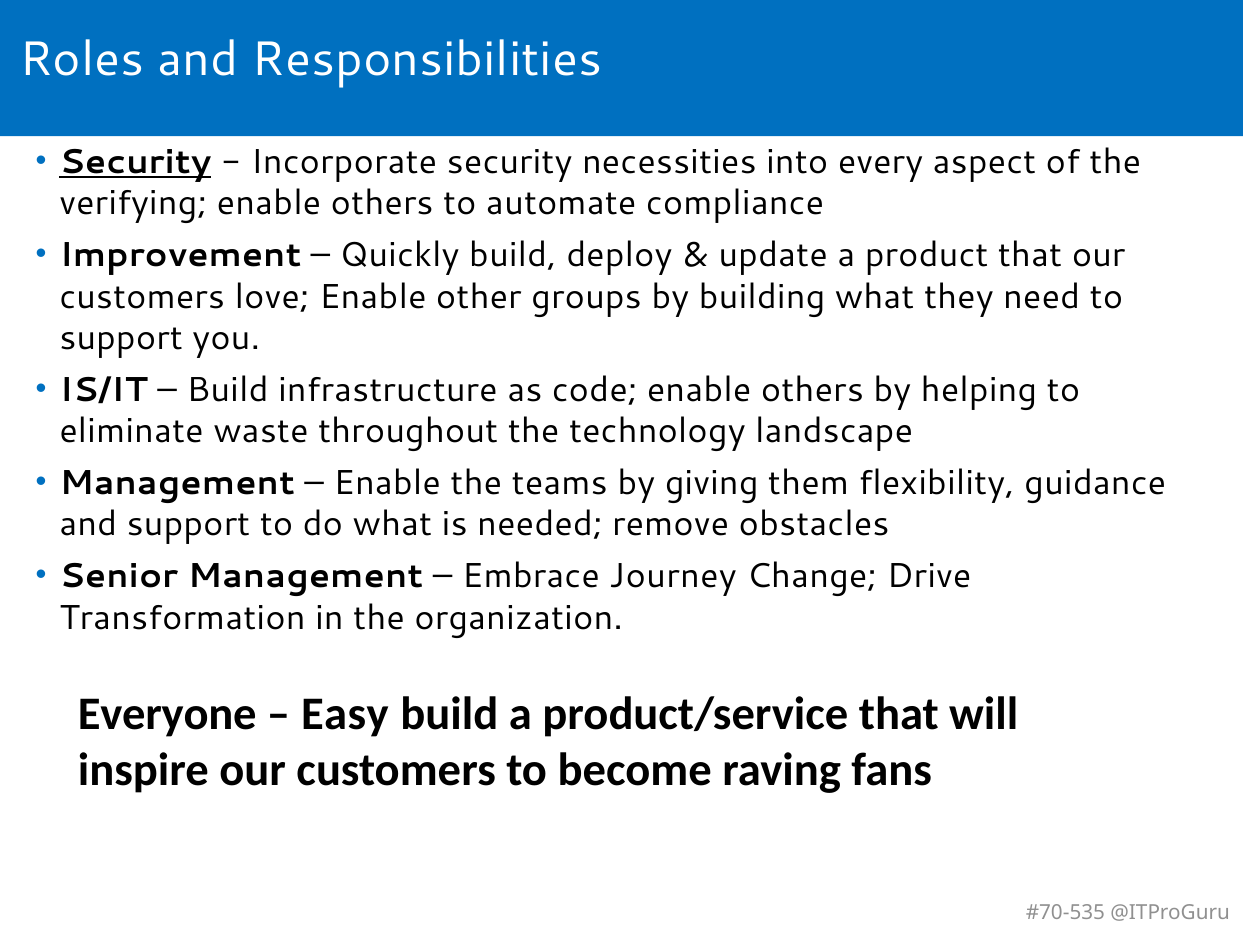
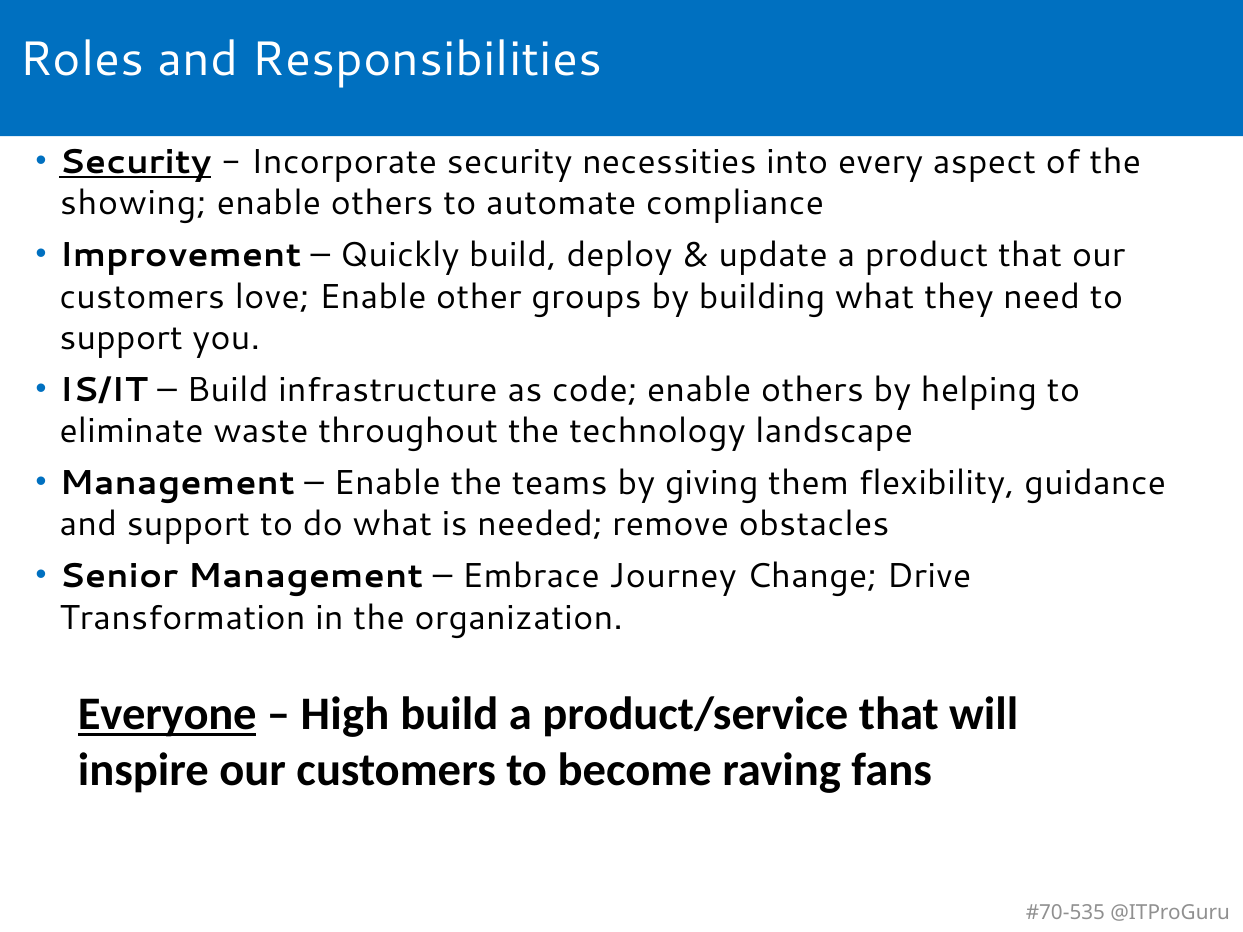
verifying: verifying -> showing
Everyone underline: none -> present
Easy: Easy -> High
